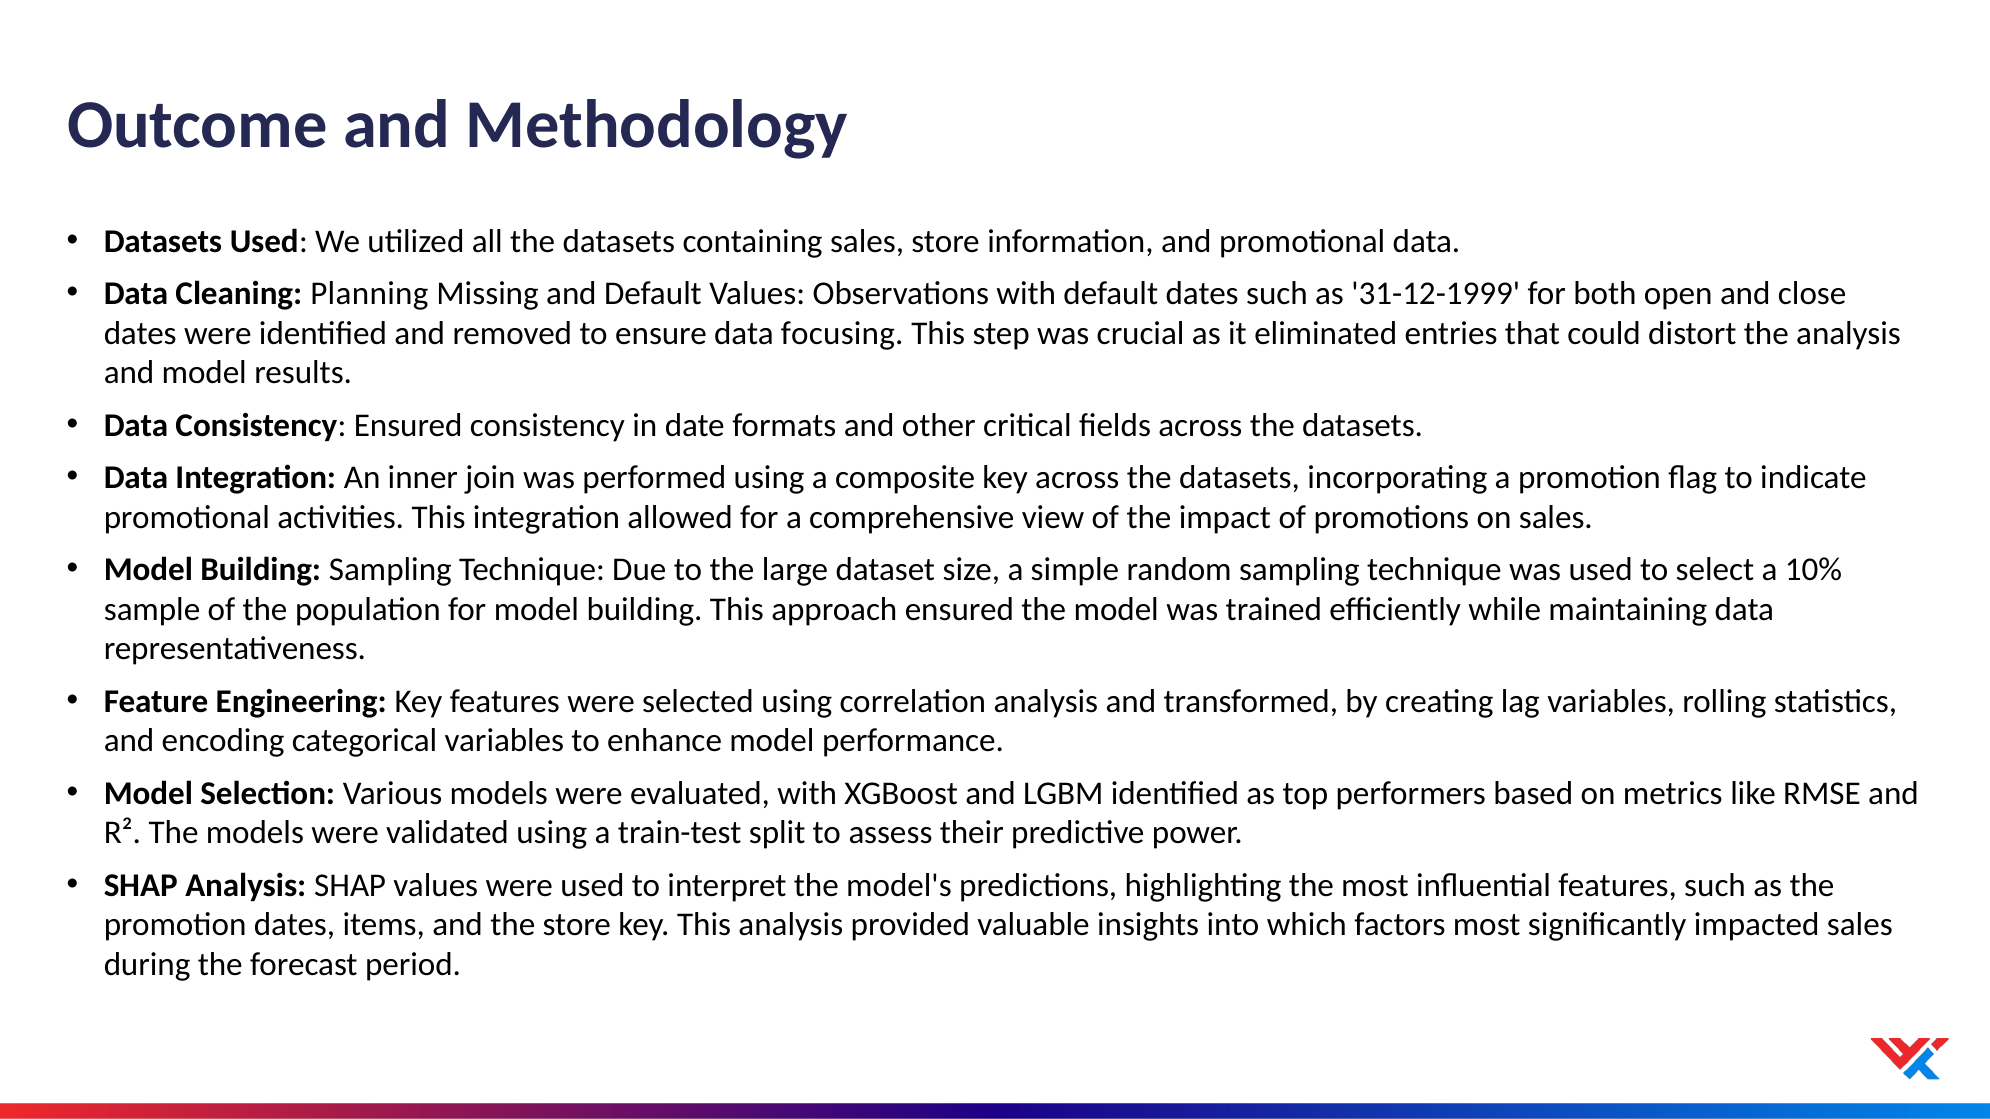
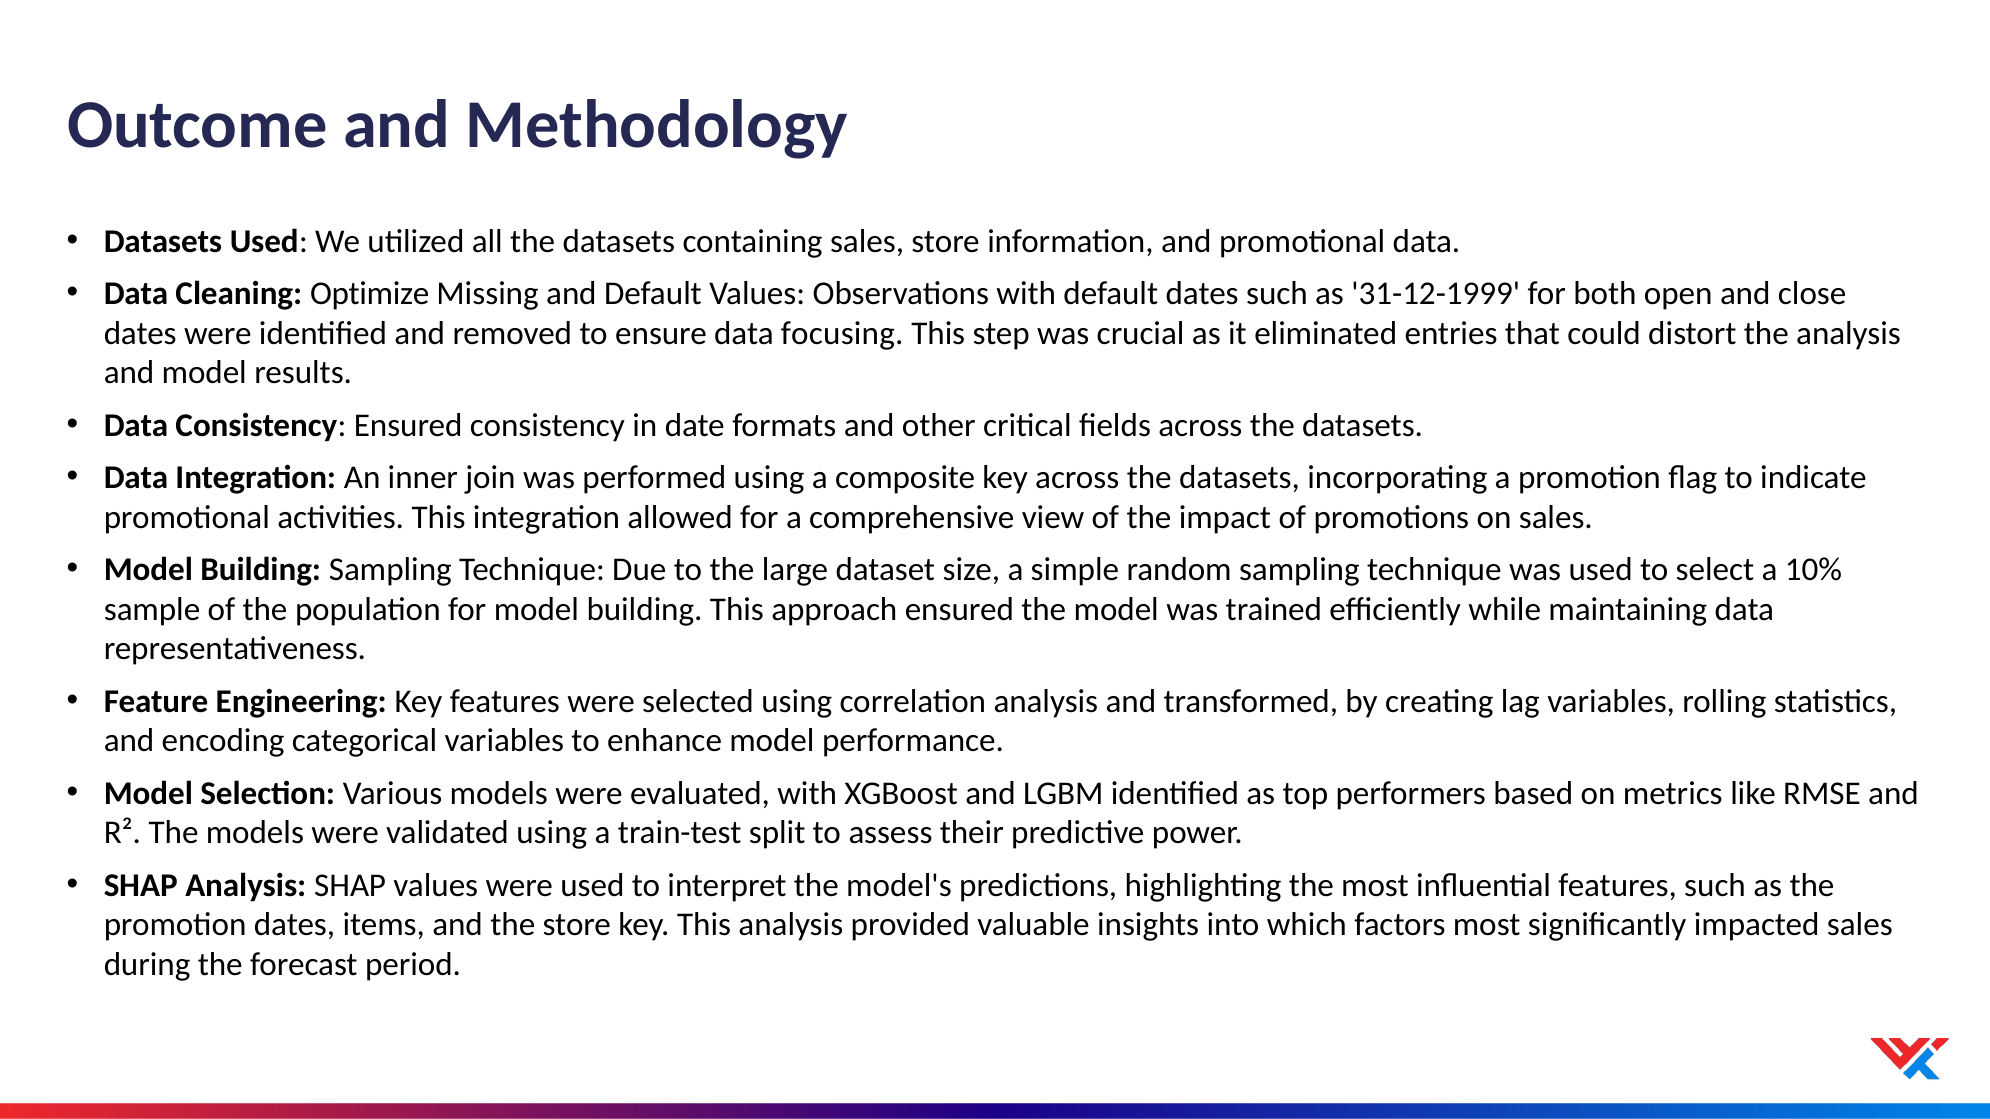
Planning: Planning -> Optimize
